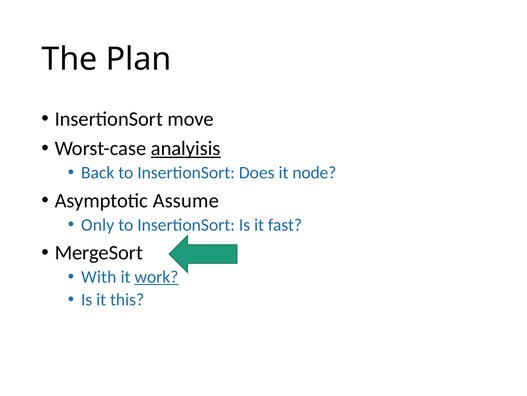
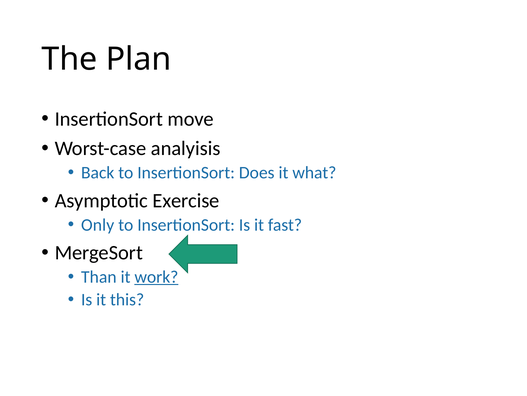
analyisis underline: present -> none
node: node -> what
Assume: Assume -> Exercise
With: With -> Than
